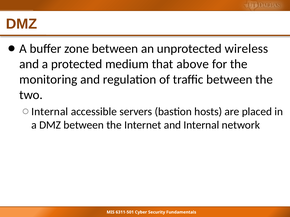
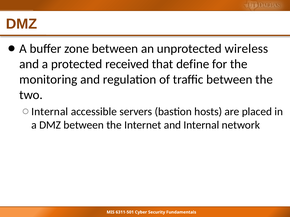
medium: medium -> received
above: above -> define
